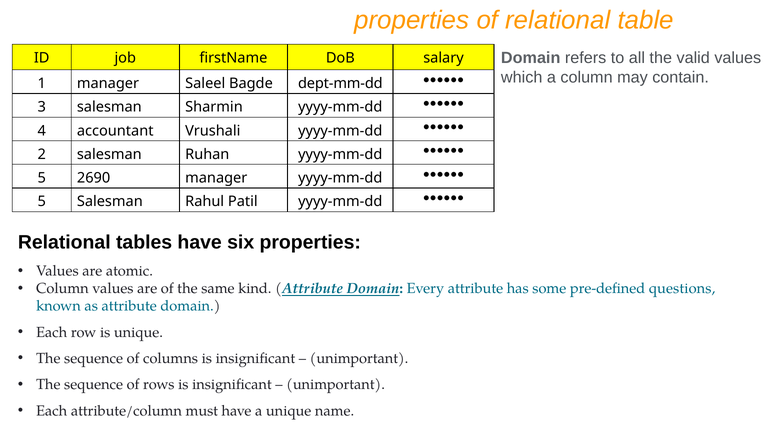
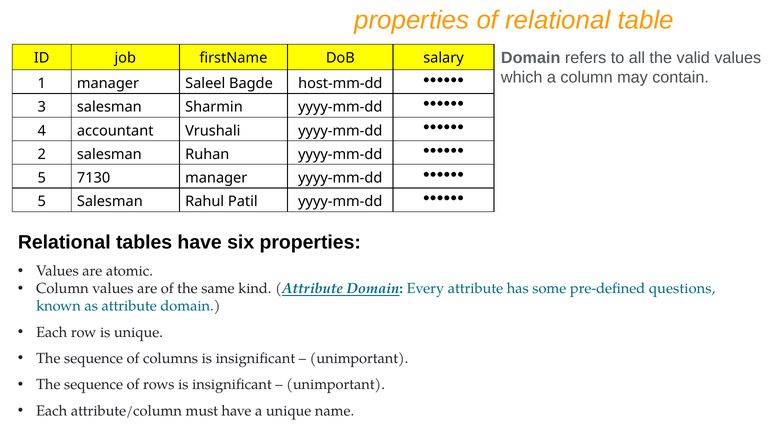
dept-mm-dd: dept-mm-dd -> host-mm-dd
2690: 2690 -> 7130
